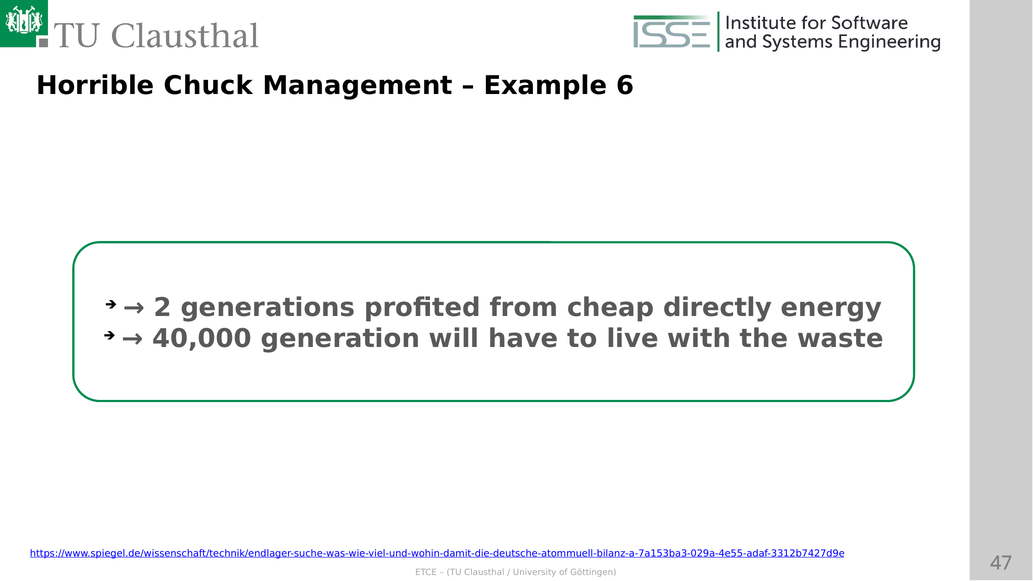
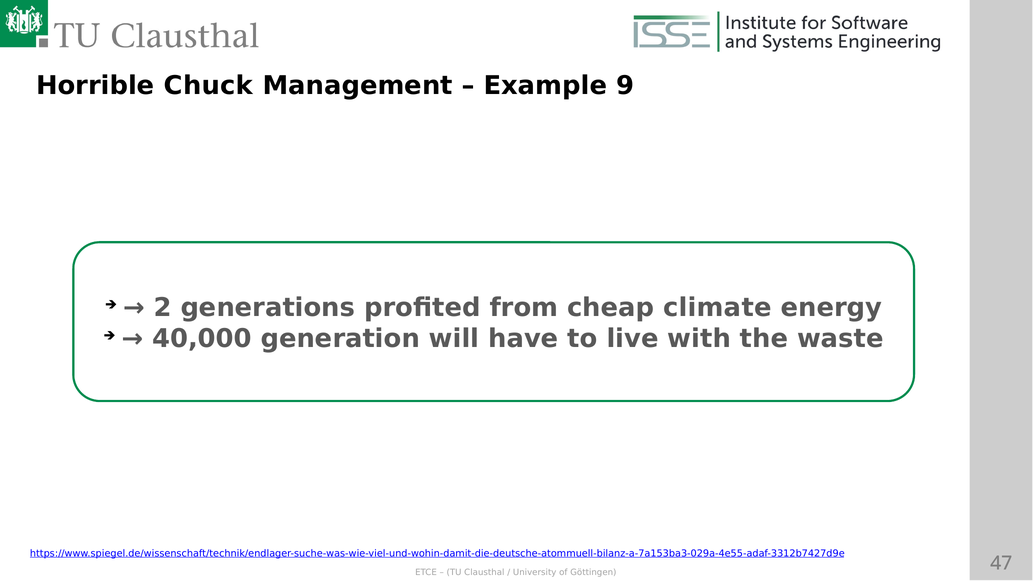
6: 6 -> 9
directly: directly -> climate
